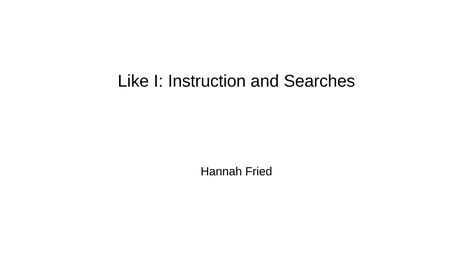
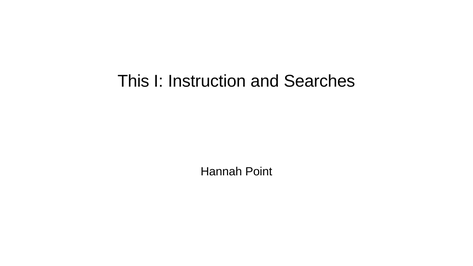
Like: Like -> This
Fried: Fried -> Point
